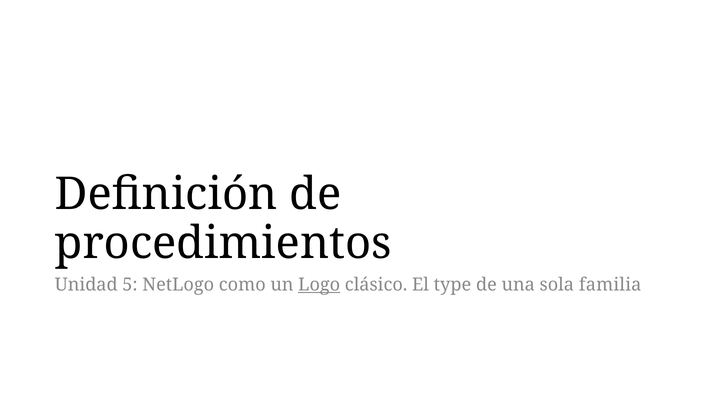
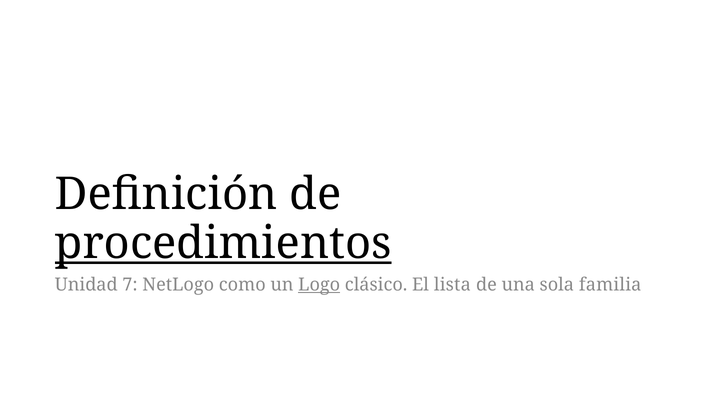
procedimientos underline: none -> present
5: 5 -> 7
type: type -> lista
